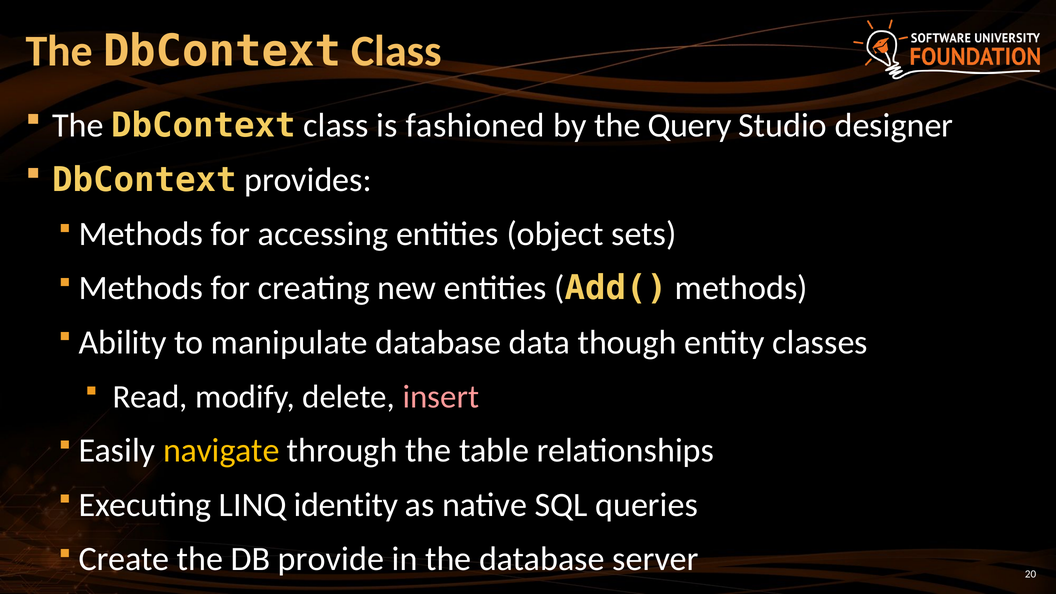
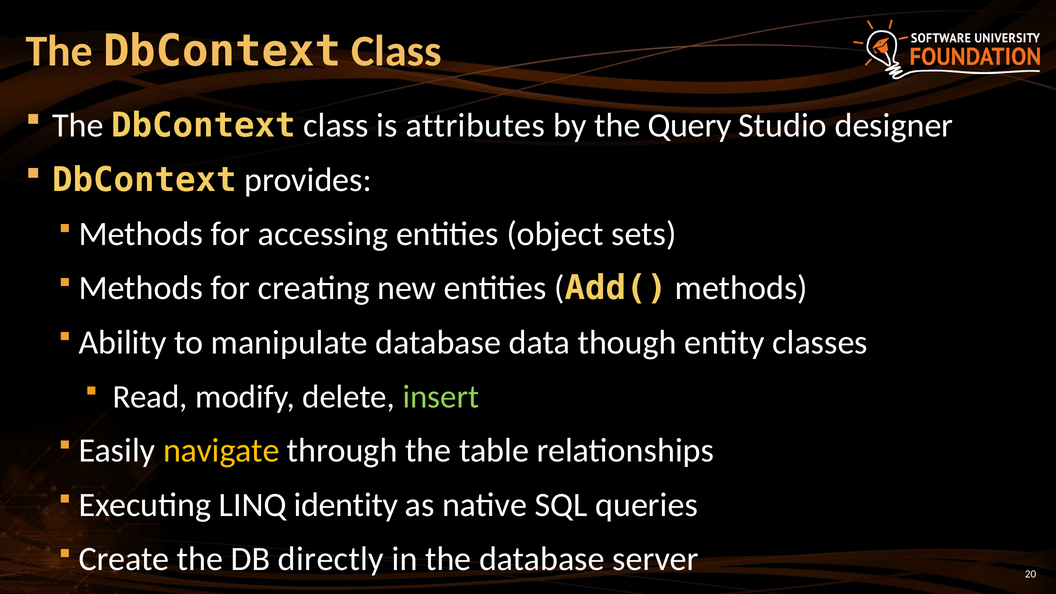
fashioned: fashioned -> attributes
insert colour: pink -> light green
provide: provide -> directly
